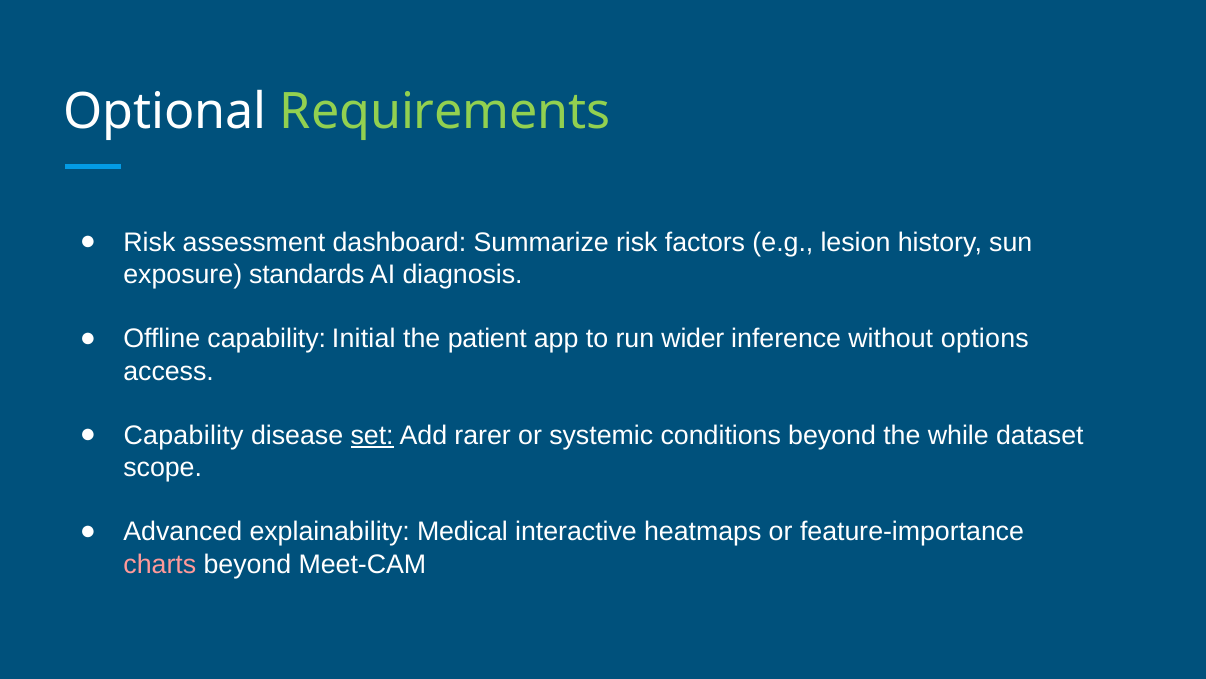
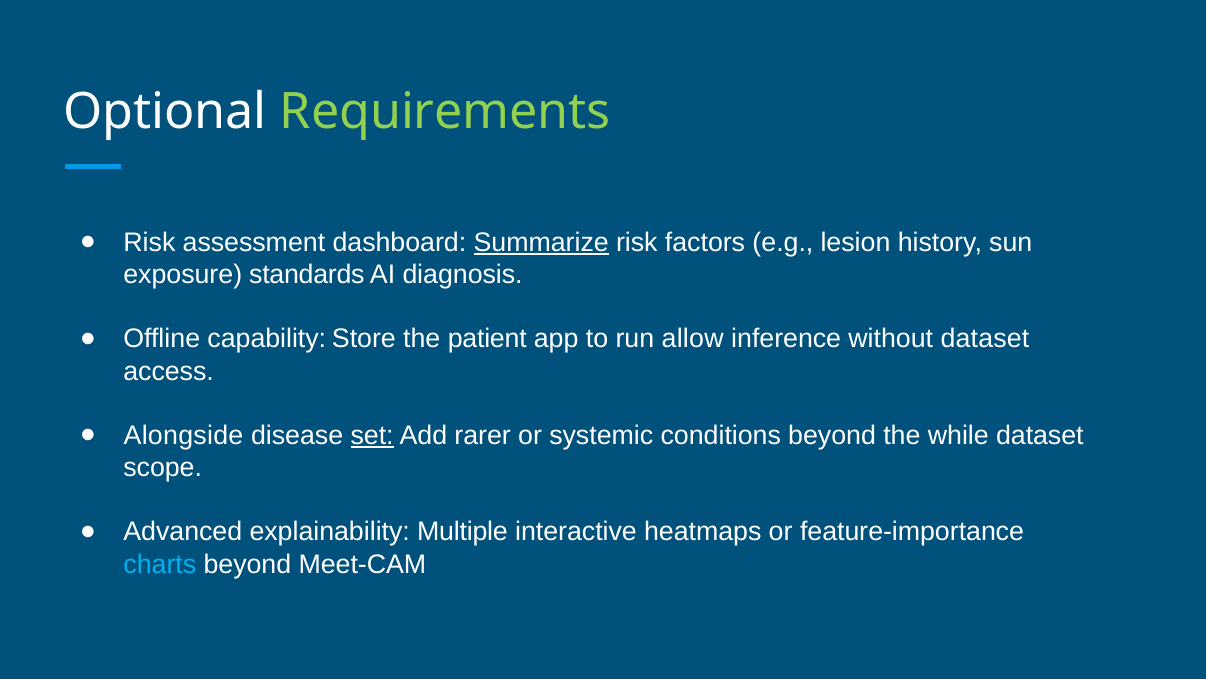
Summarize underline: none -> present
Initial: Initial -> Store
wider: wider -> allow
without options: options -> dataset
Capability at (184, 435): Capability -> Alongside
Medical: Medical -> Multiple
charts colour: pink -> light blue
